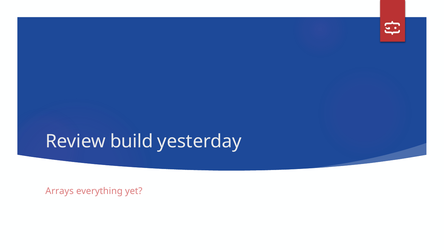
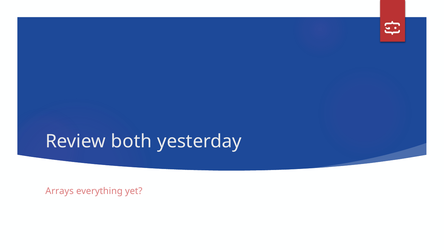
build: build -> both
